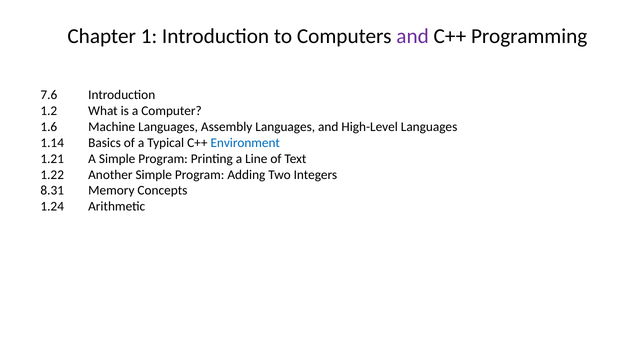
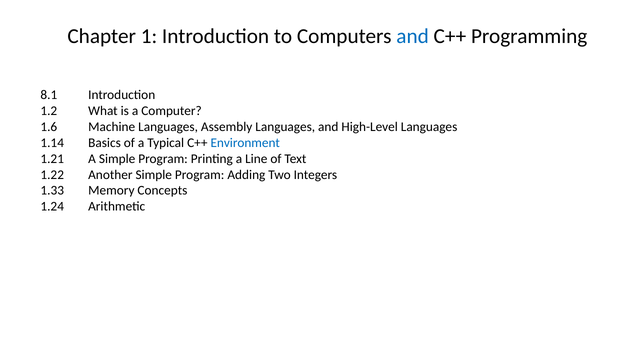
and at (413, 36) colour: purple -> blue
7.6: 7.6 -> 8.1
8.31: 8.31 -> 1.33
